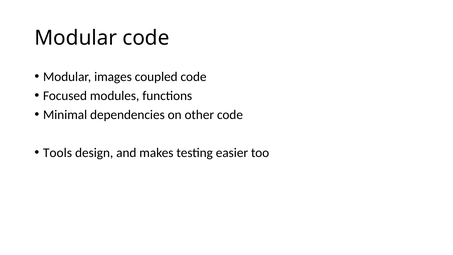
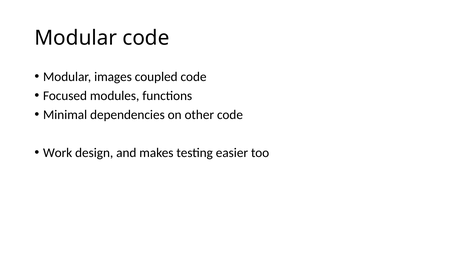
Tools: Tools -> Work
